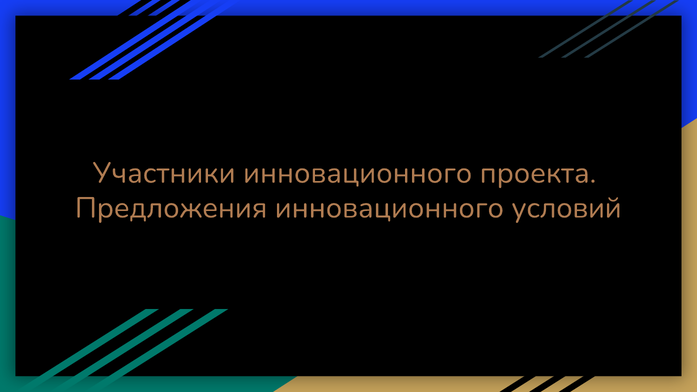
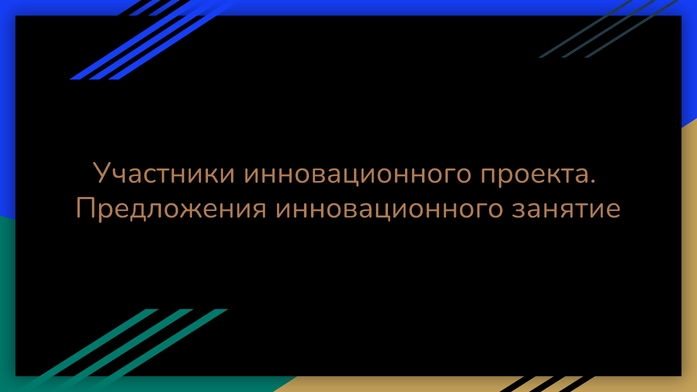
условий: условий -> занятие
